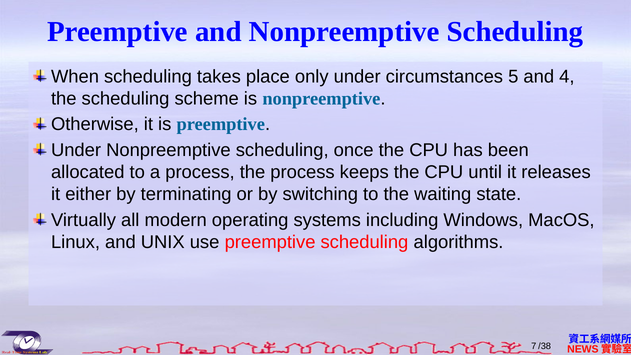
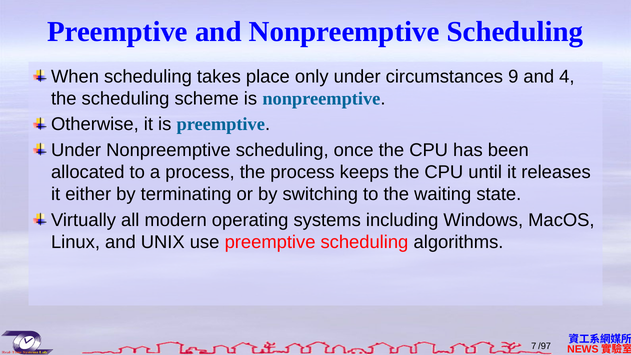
5: 5 -> 9
/38: /38 -> /97
